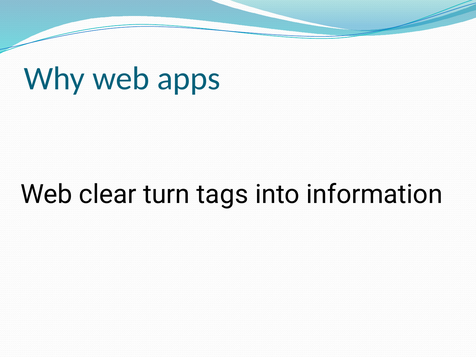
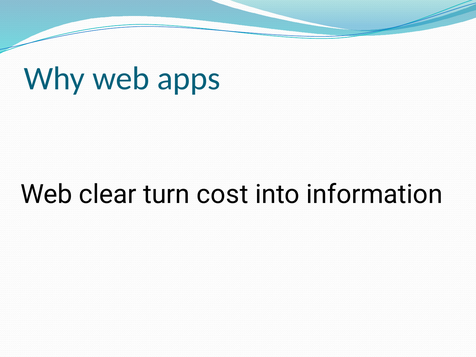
tags: tags -> cost
